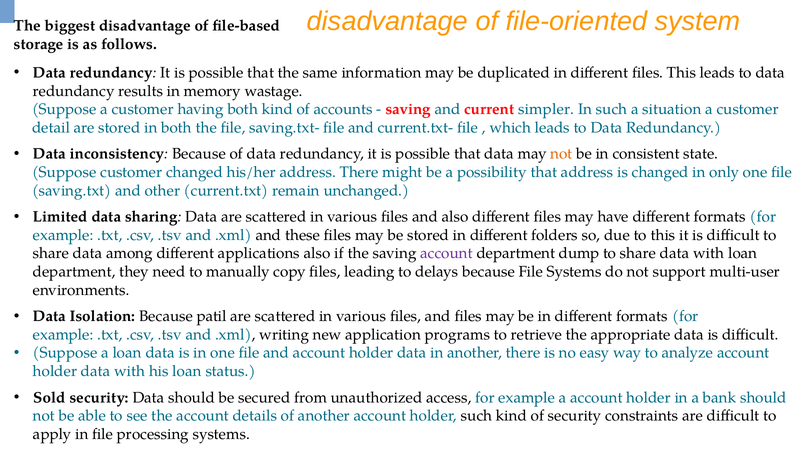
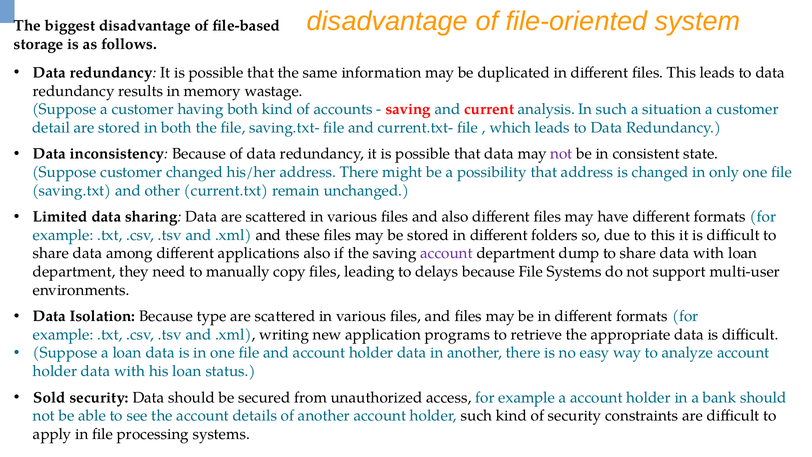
simpler: simpler -> analysis
not at (561, 154) colour: orange -> purple
patil: patil -> type
